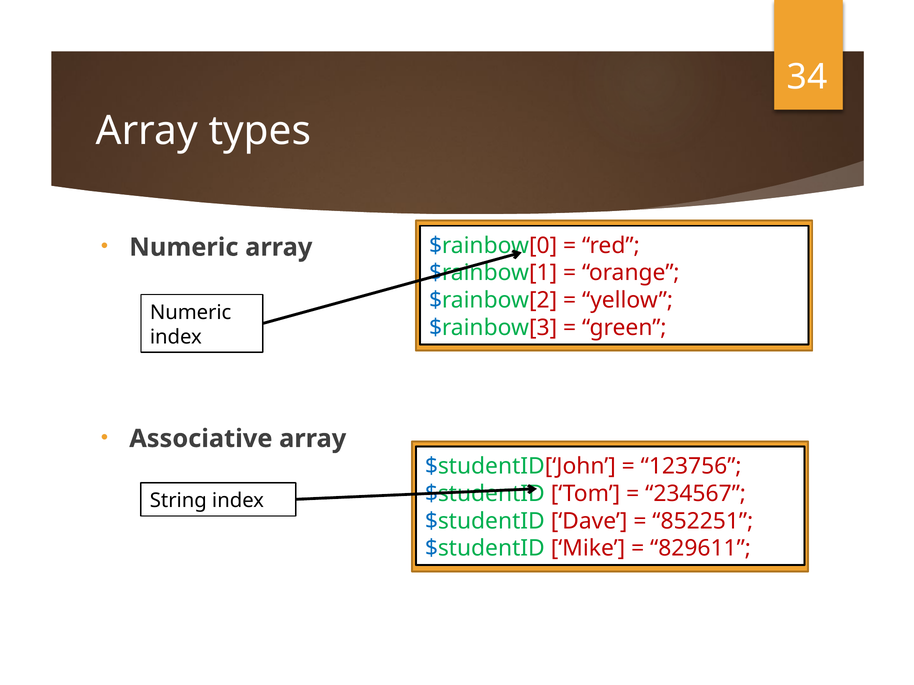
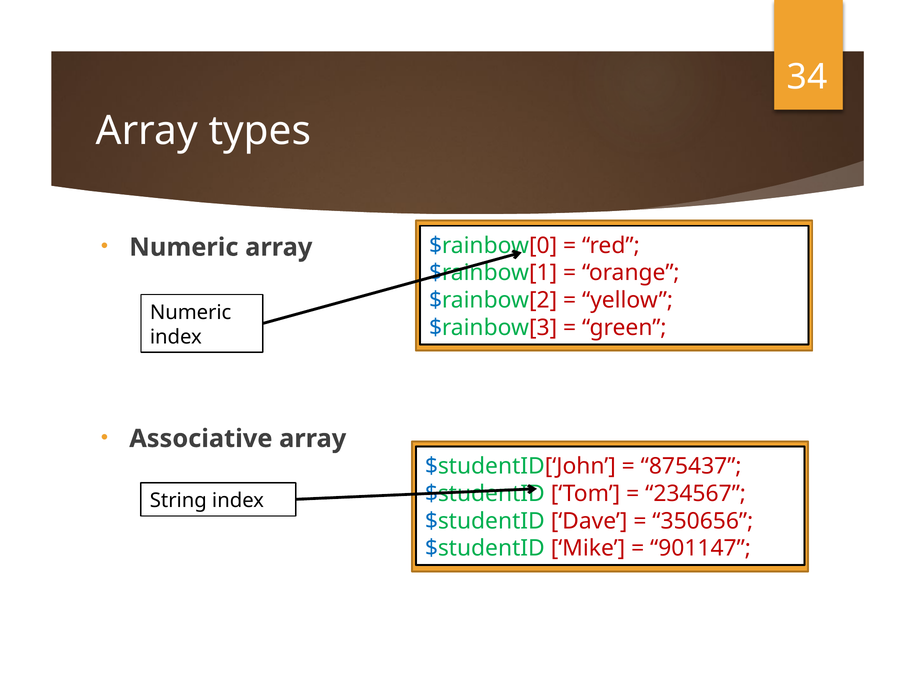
123756: 123756 -> 875437
852251: 852251 -> 350656
829611: 829611 -> 901147
